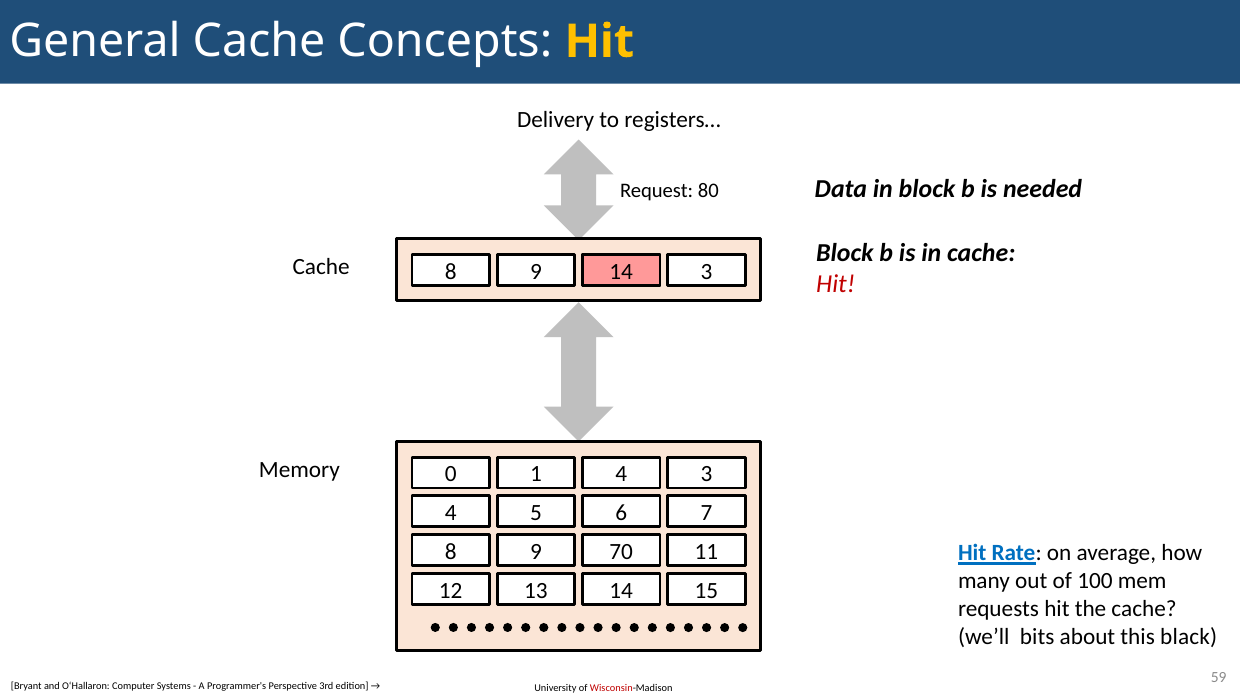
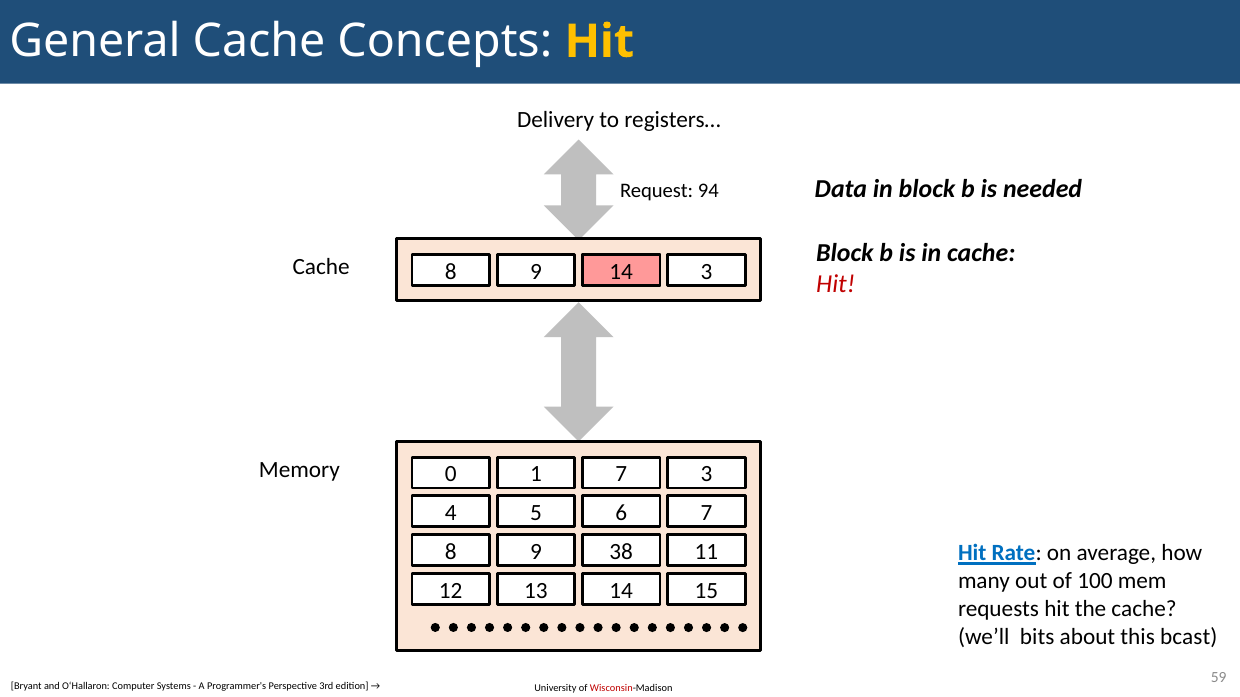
80: 80 -> 94
1 4: 4 -> 7
70: 70 -> 38
black: black -> bcast
